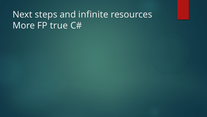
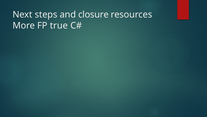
infinite: infinite -> closure
